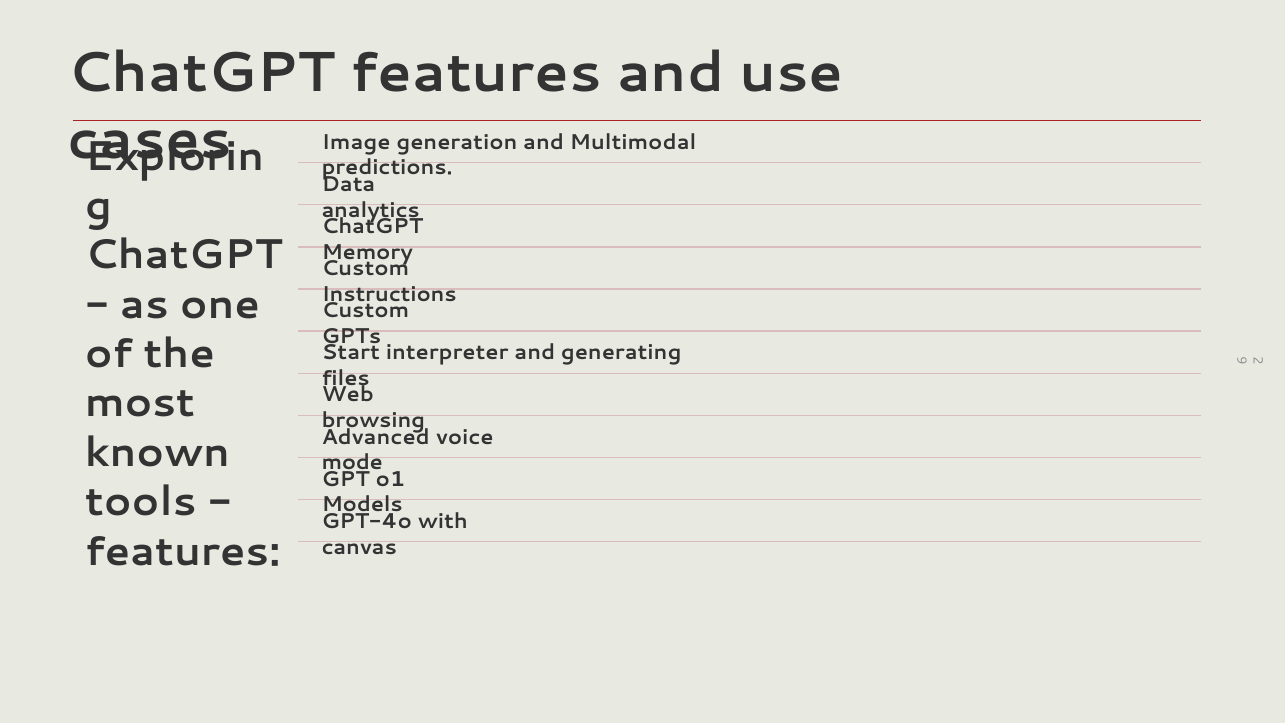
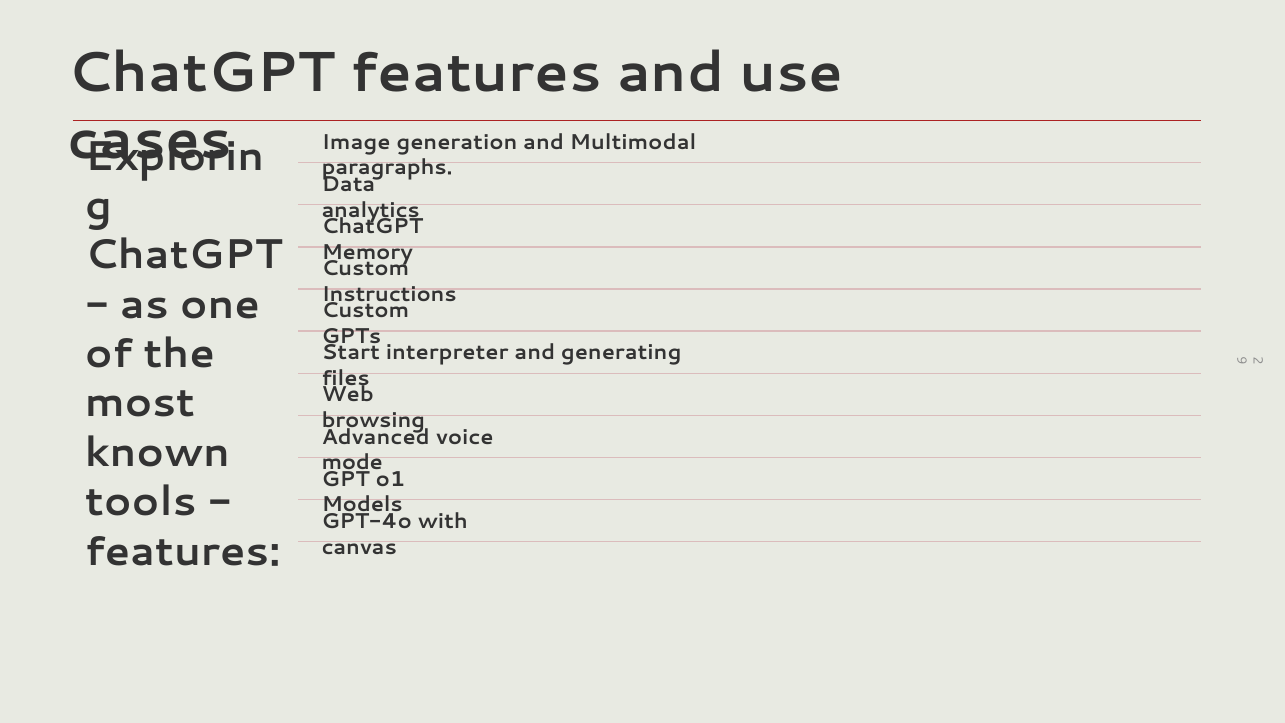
predictions: predictions -> paragraphs
